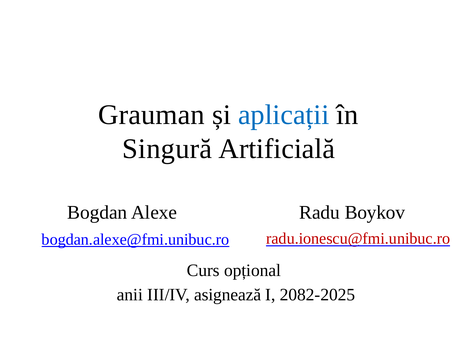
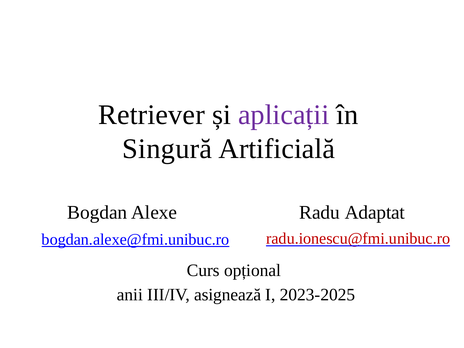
Grauman: Grauman -> Retriever
aplicații colour: blue -> purple
Boykov: Boykov -> Adaptat
2082-2025: 2082-2025 -> 2023-2025
